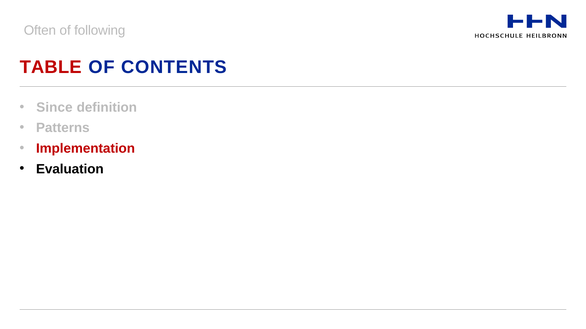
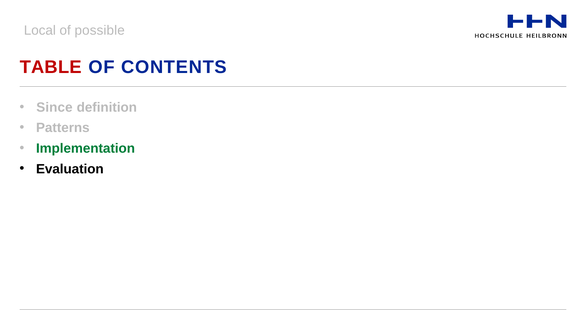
Often: Often -> Local
following: following -> possible
Implementation colour: red -> green
